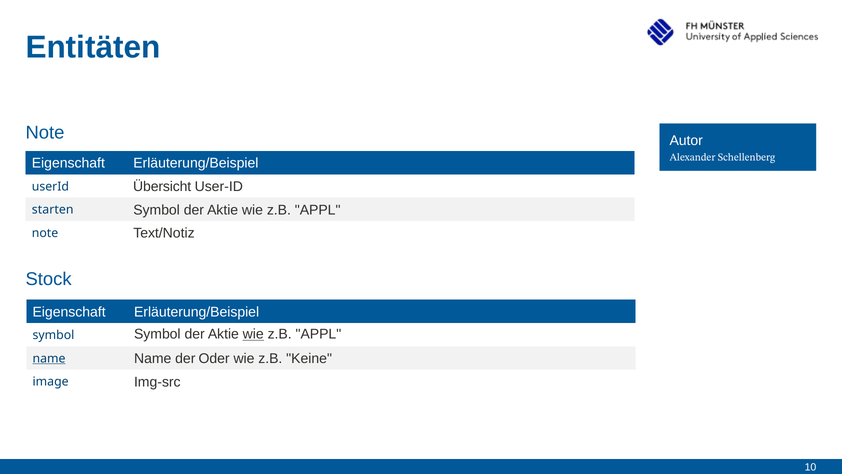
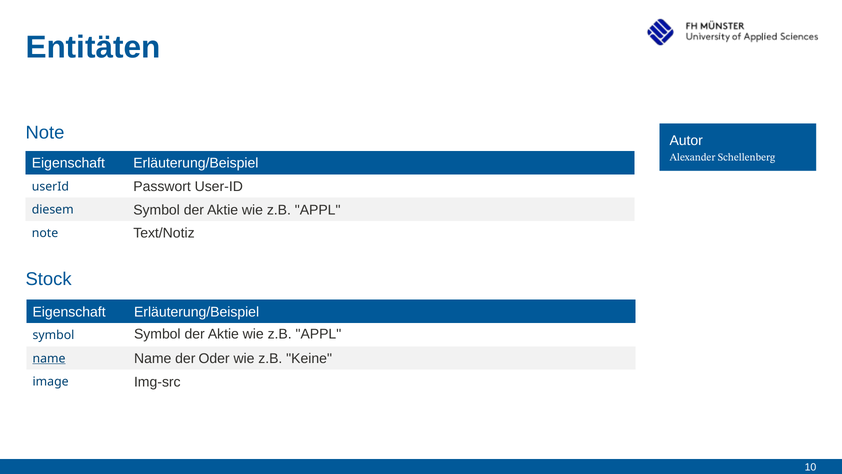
Übersicht: Übersicht -> Passwort
starten: starten -> diesem
wie at (253, 334) underline: present -> none
